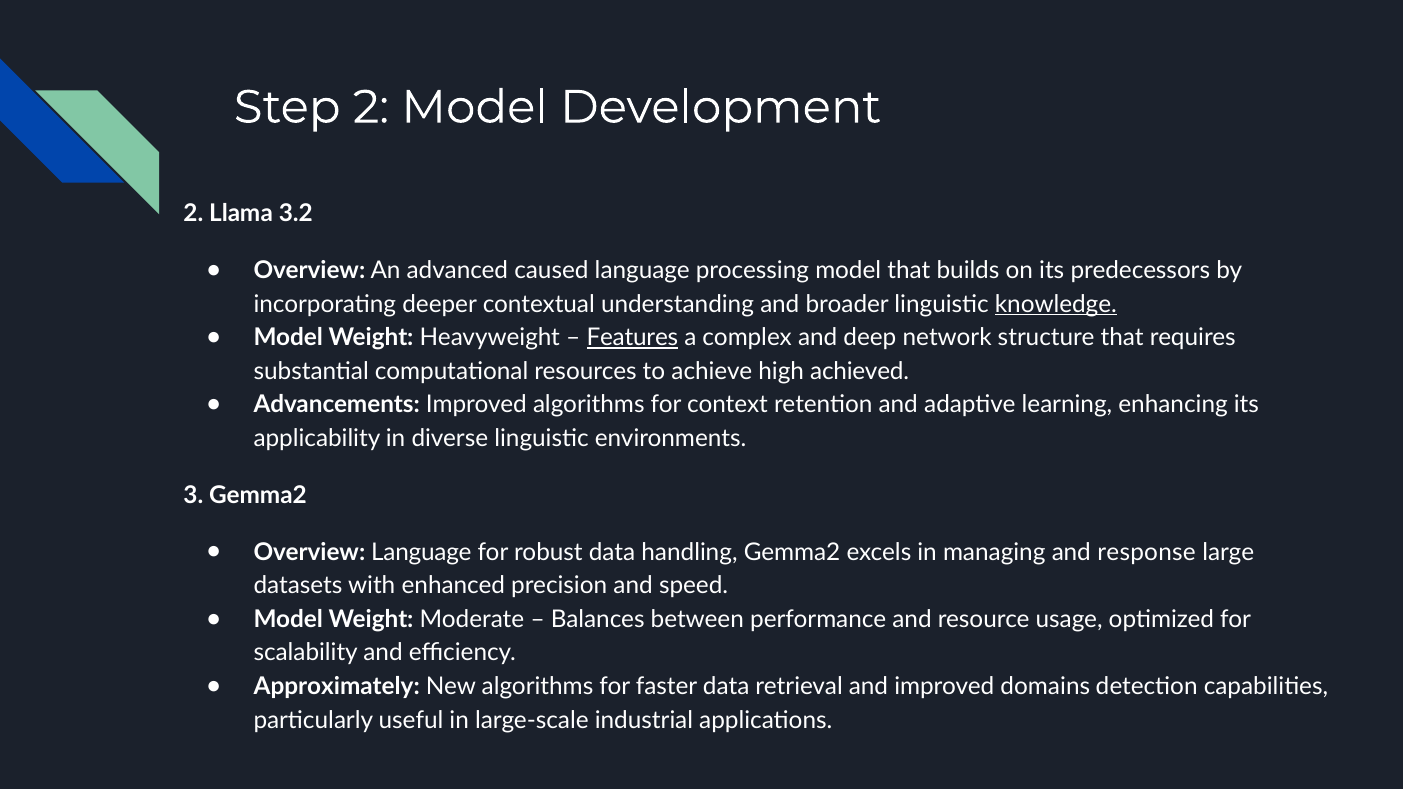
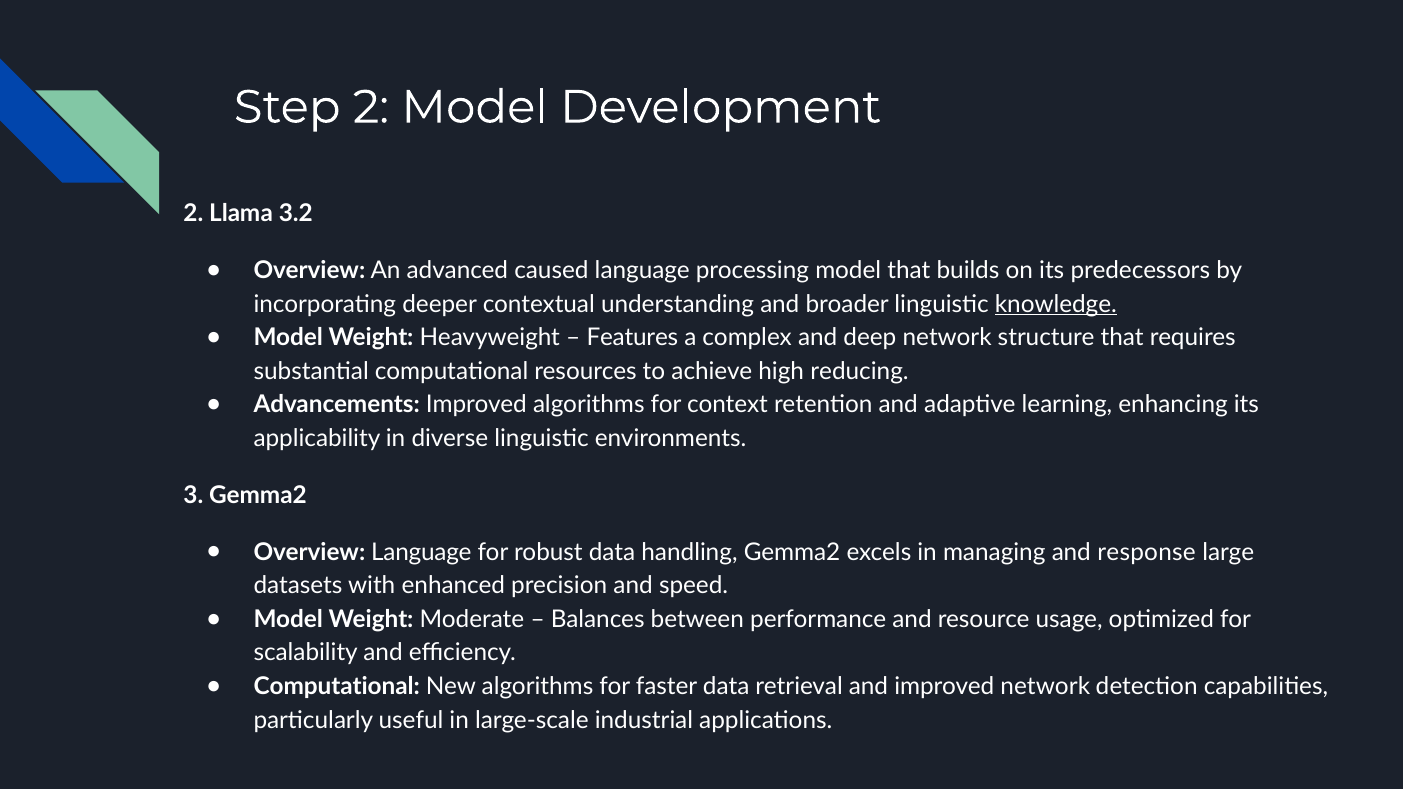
Features underline: present -> none
achieved: achieved -> reducing
Approximately at (337, 687): Approximately -> Computational
improved domains: domains -> network
